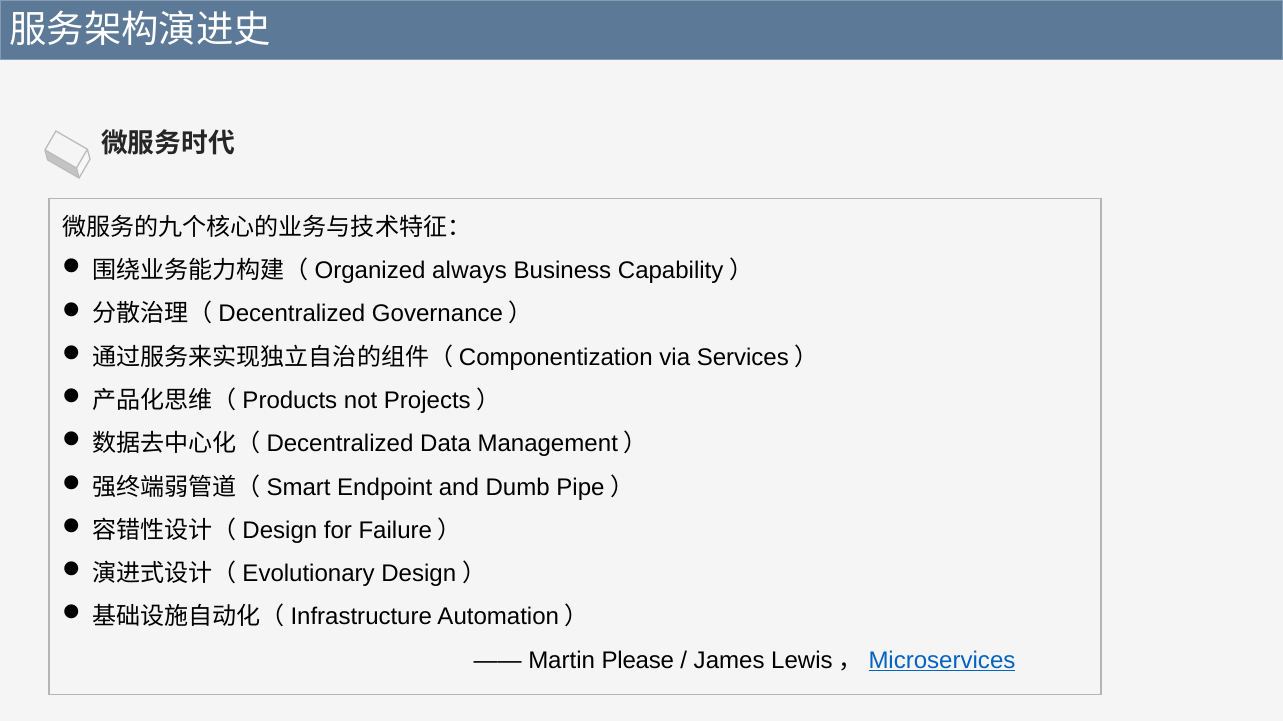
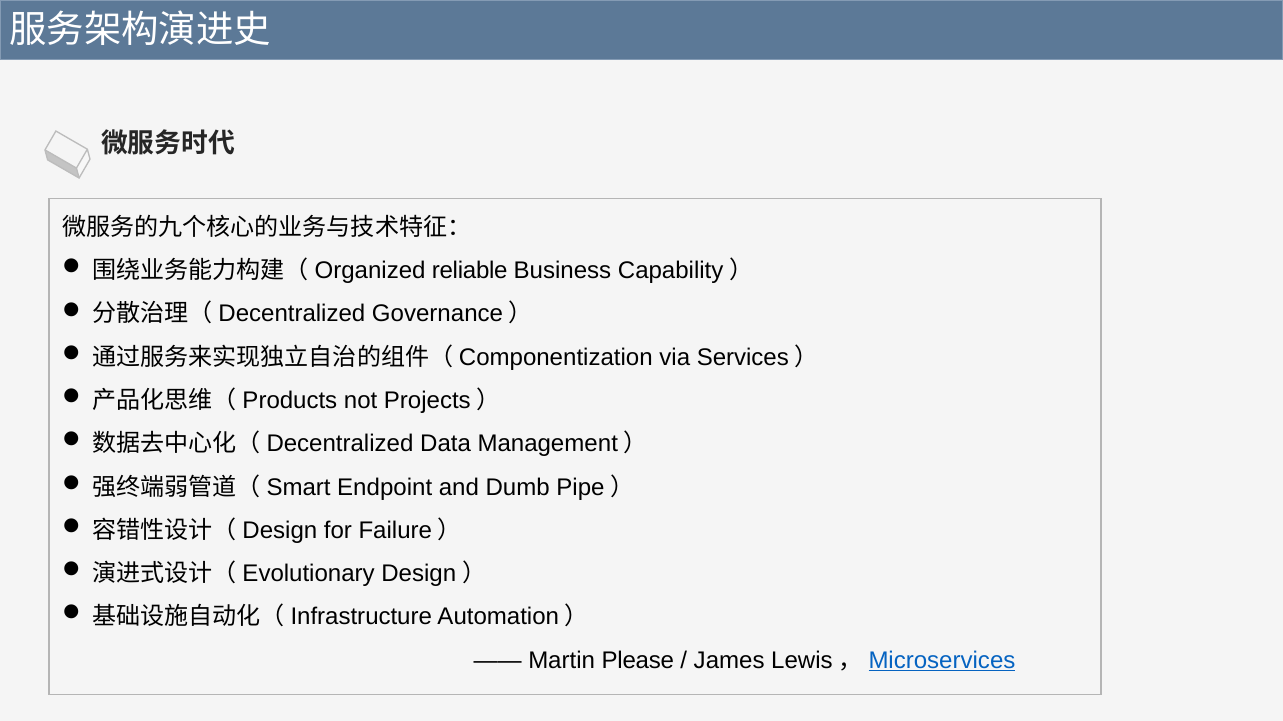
always: always -> reliable
